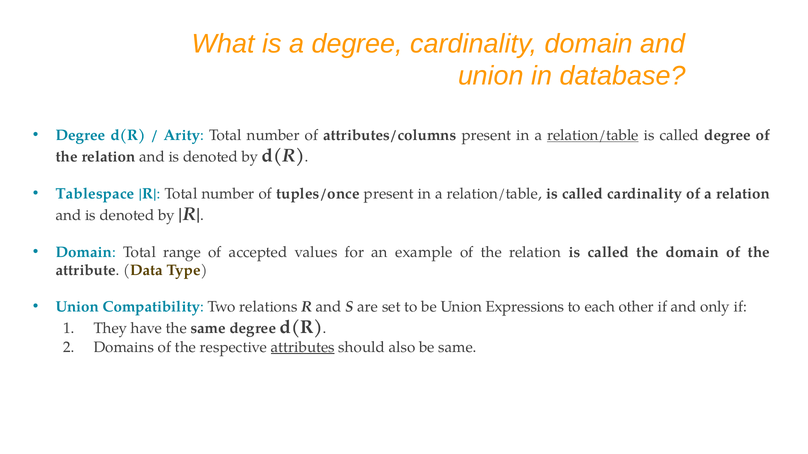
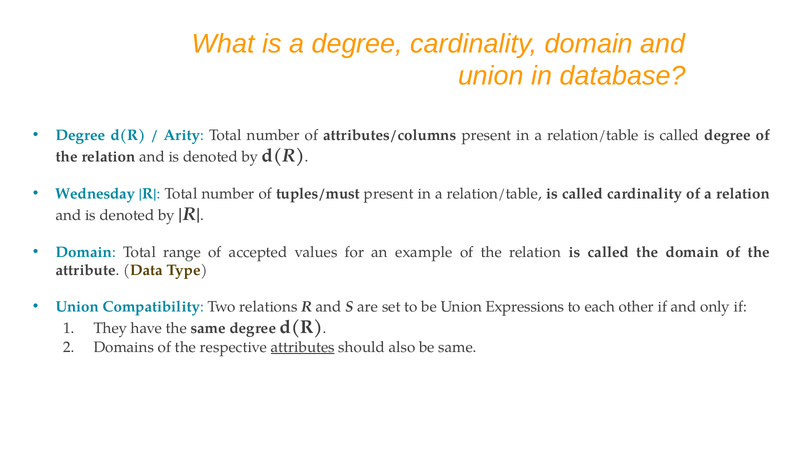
relation/table at (593, 135) underline: present -> none
Tablespace: Tablespace -> Wednesday
tuples/once: tuples/once -> tuples/must
